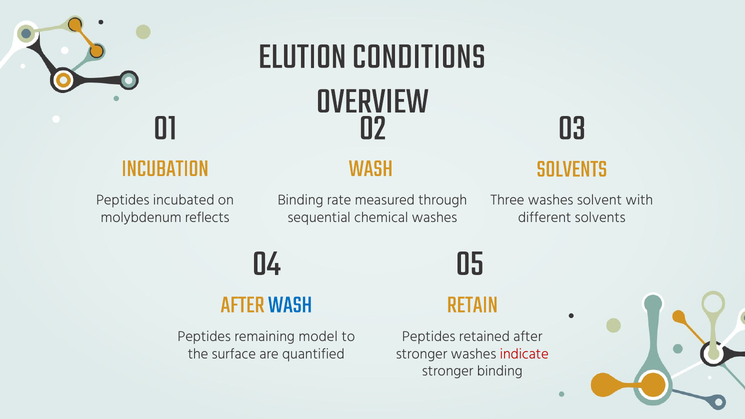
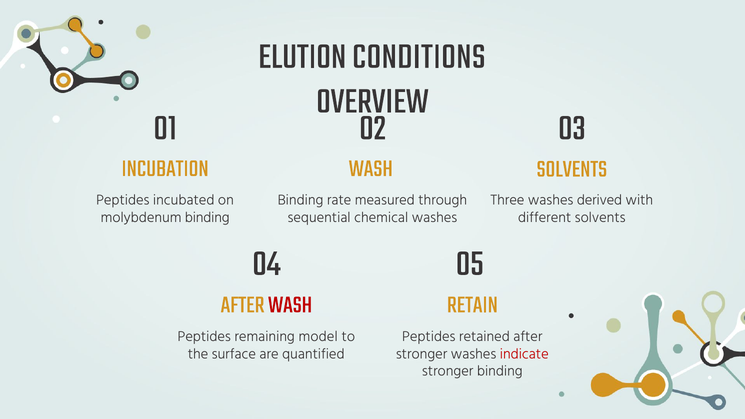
solvent: solvent -> derived
molybdenum reflects: reflects -> binding
WASH at (290, 304) colour: blue -> red
